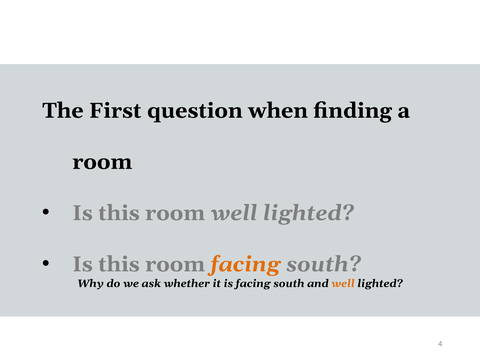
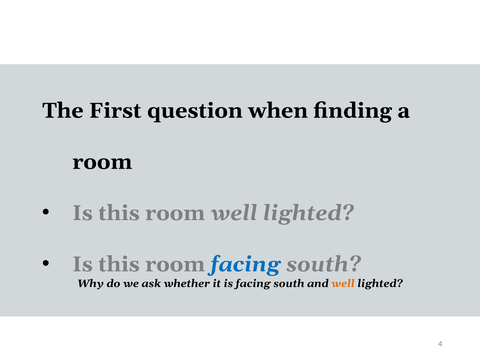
facing at (245, 264) colour: orange -> blue
